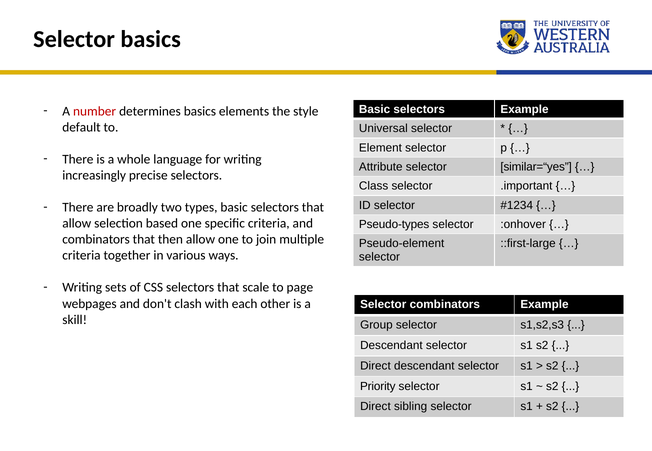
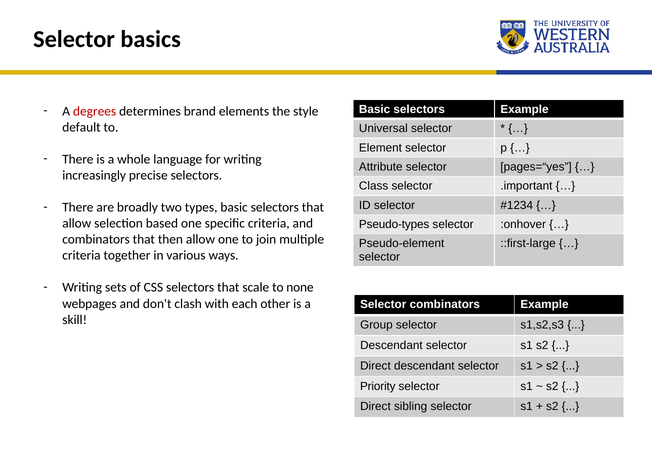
number: number -> degrees
determines basics: basics -> brand
similar=“yes: similar=“yes -> pages=“yes
page: page -> none
